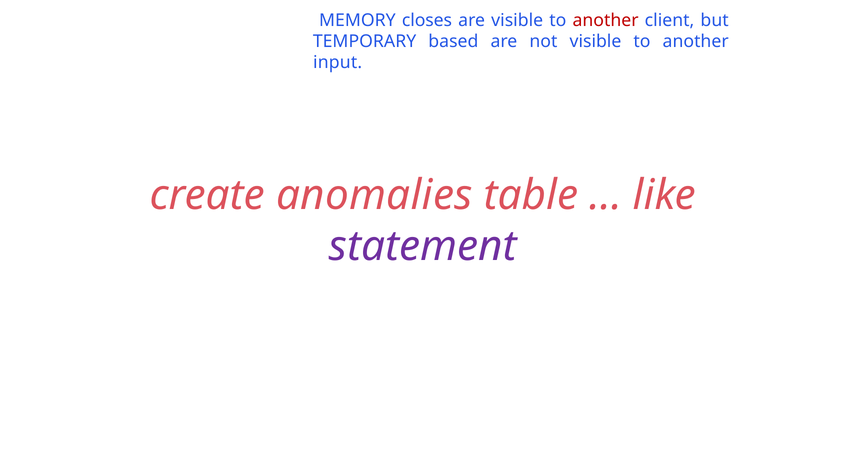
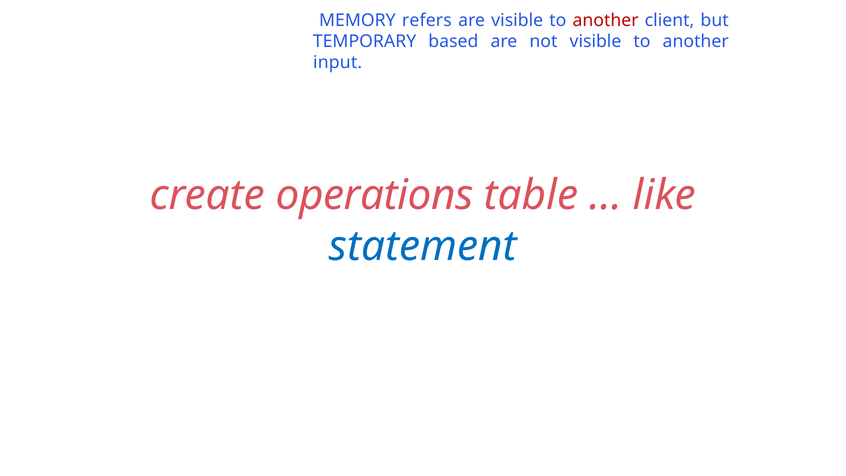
closes: closes -> refers
anomalies: anomalies -> operations
statement colour: purple -> blue
